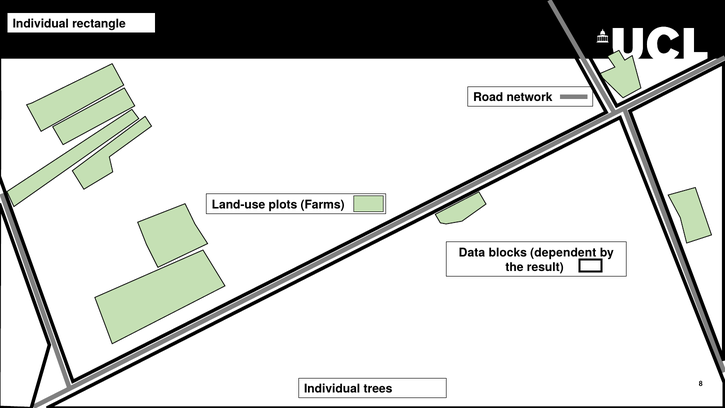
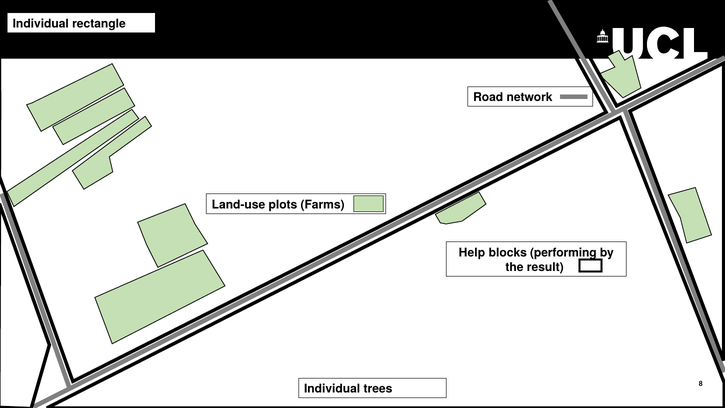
Data: Data -> Help
dependent: dependent -> performing
